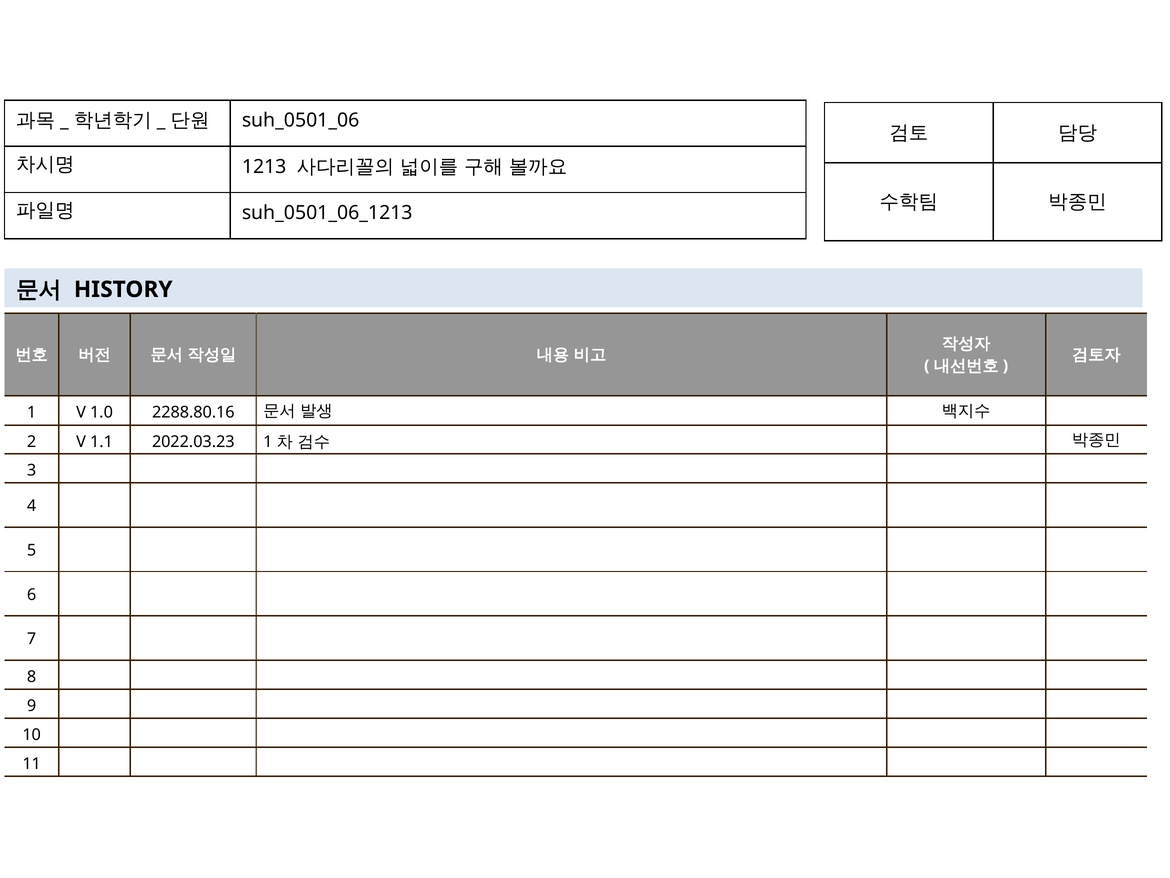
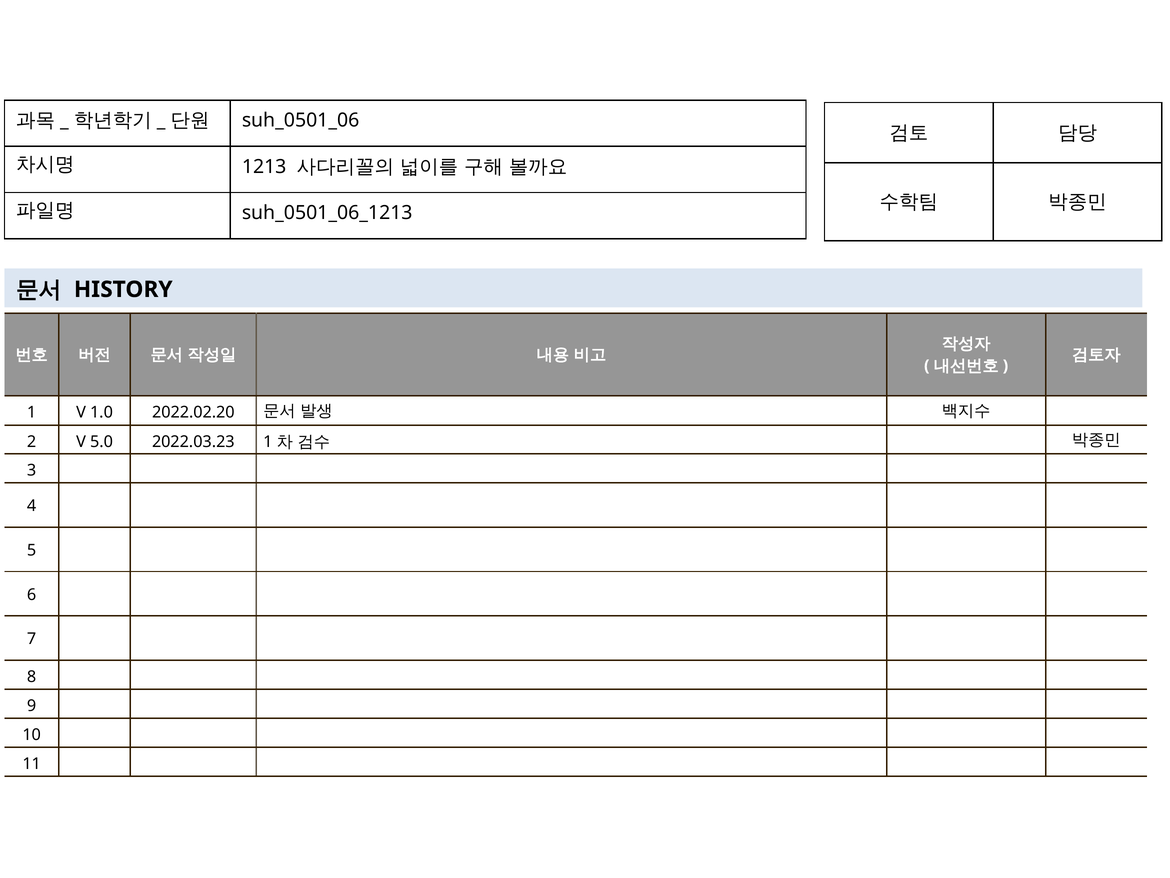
2288.80.16: 2288.80.16 -> 2022.02.20
1.1: 1.1 -> 5.0
